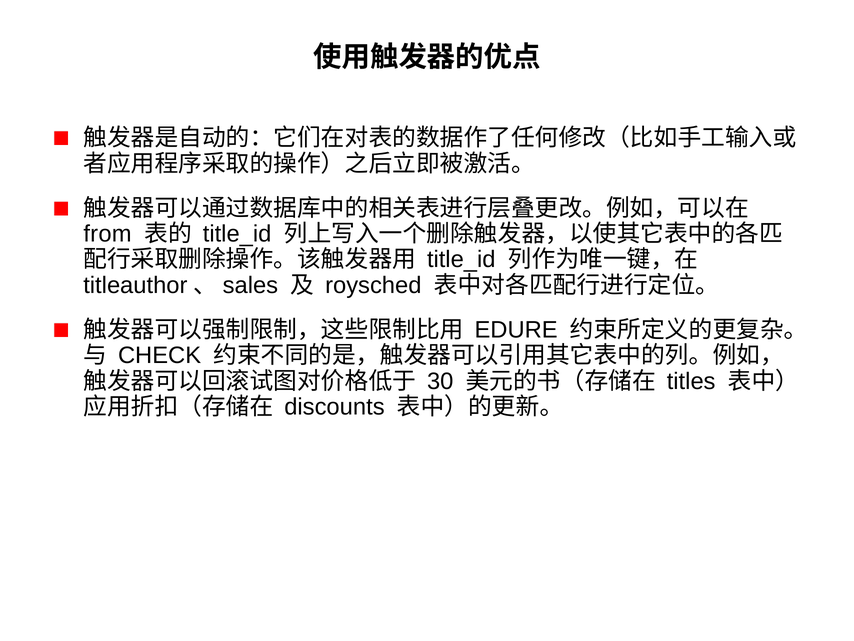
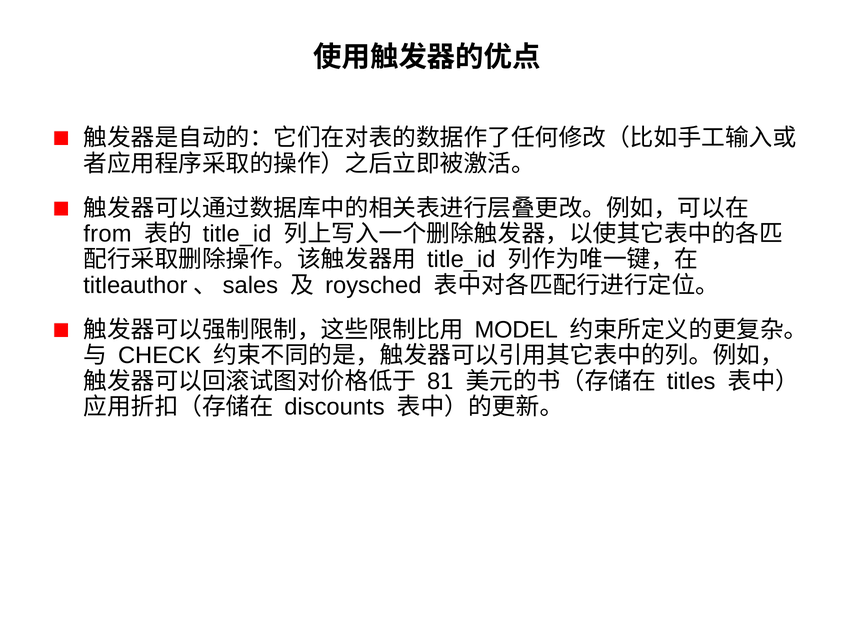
EDURE: EDURE -> MODEL
30: 30 -> 81
